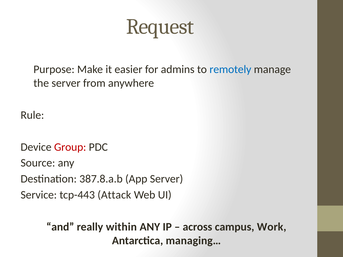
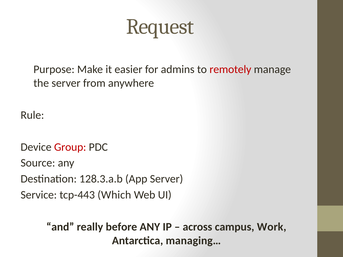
remotely colour: blue -> red
387.8.a.b: 387.8.a.b -> 128.3.a.b
Attack: Attack -> Which
within: within -> before
